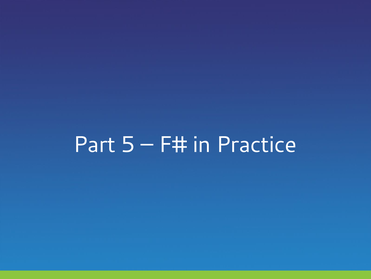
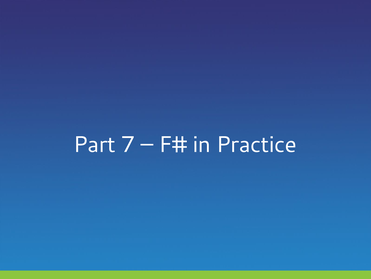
5: 5 -> 7
